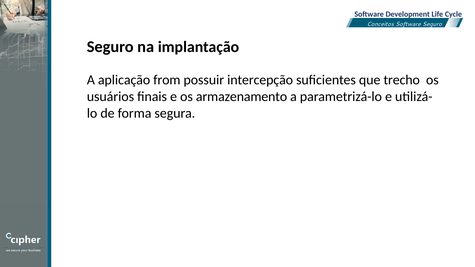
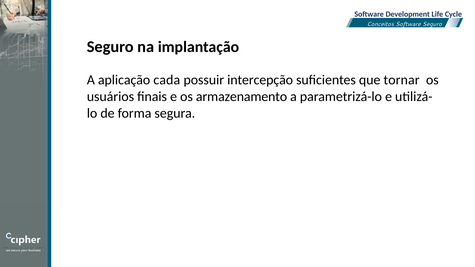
from: from -> cada
trecho: trecho -> tornar
